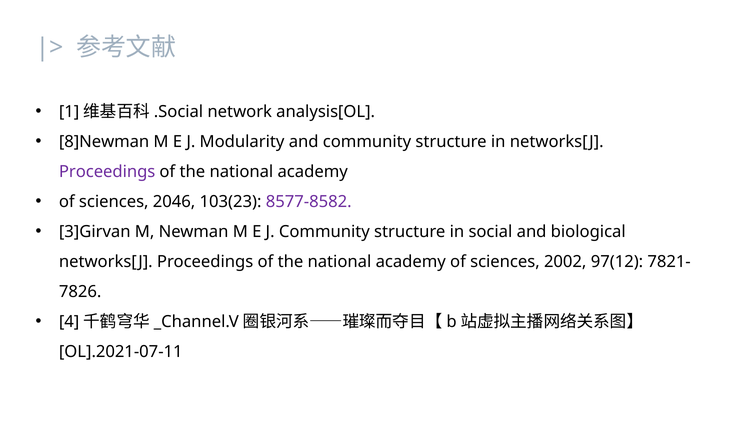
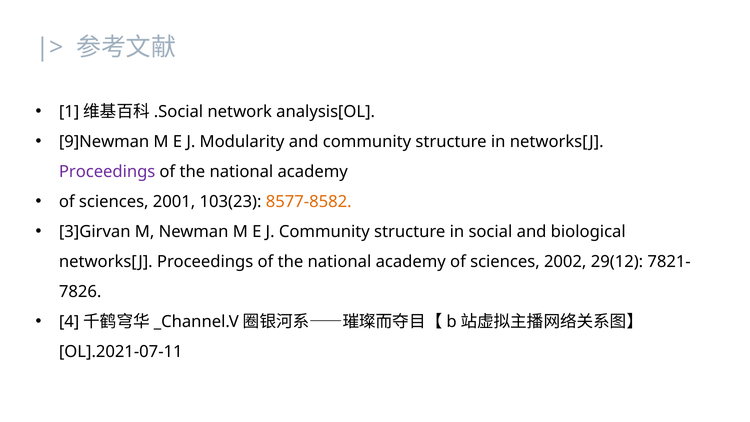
8]Newman: 8]Newman -> 9]Newman
2046: 2046 -> 2001
8577-8582 colour: purple -> orange
97(12: 97(12 -> 29(12
